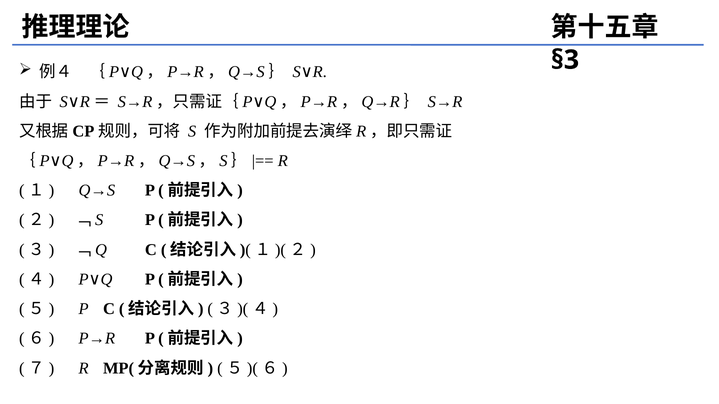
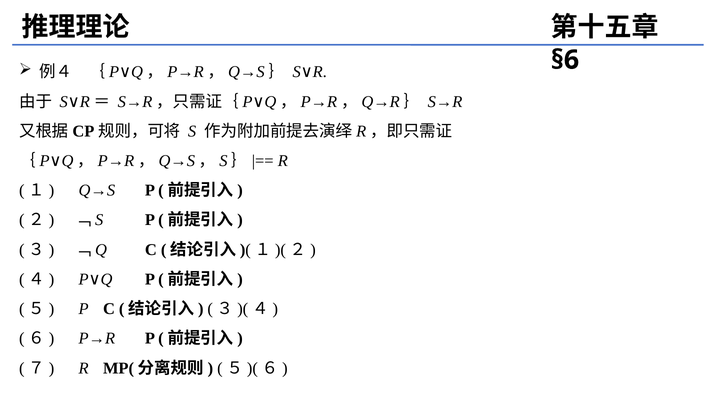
§3: §3 -> §6
